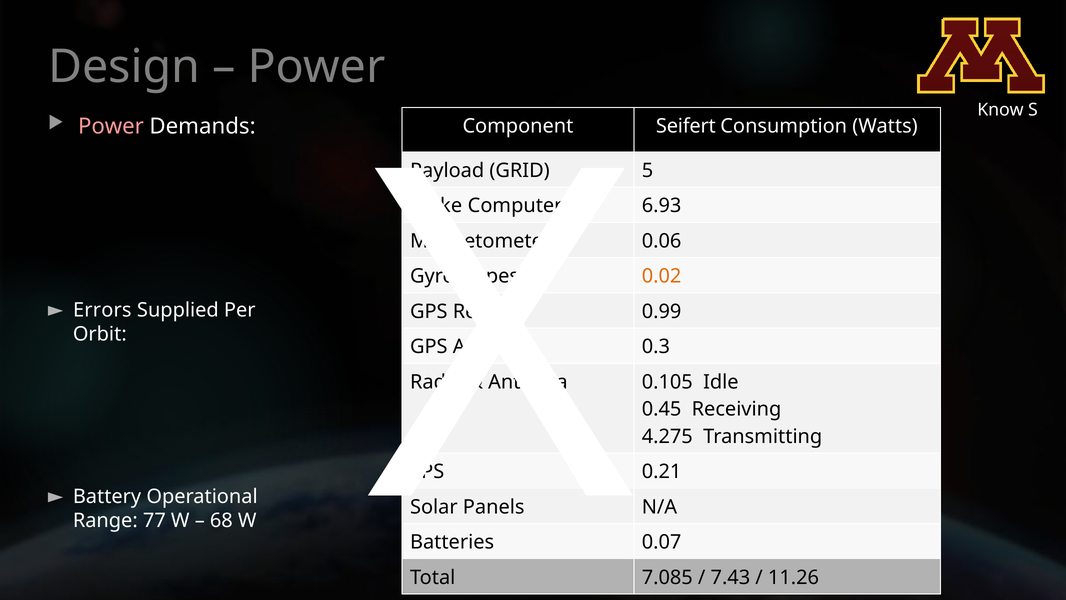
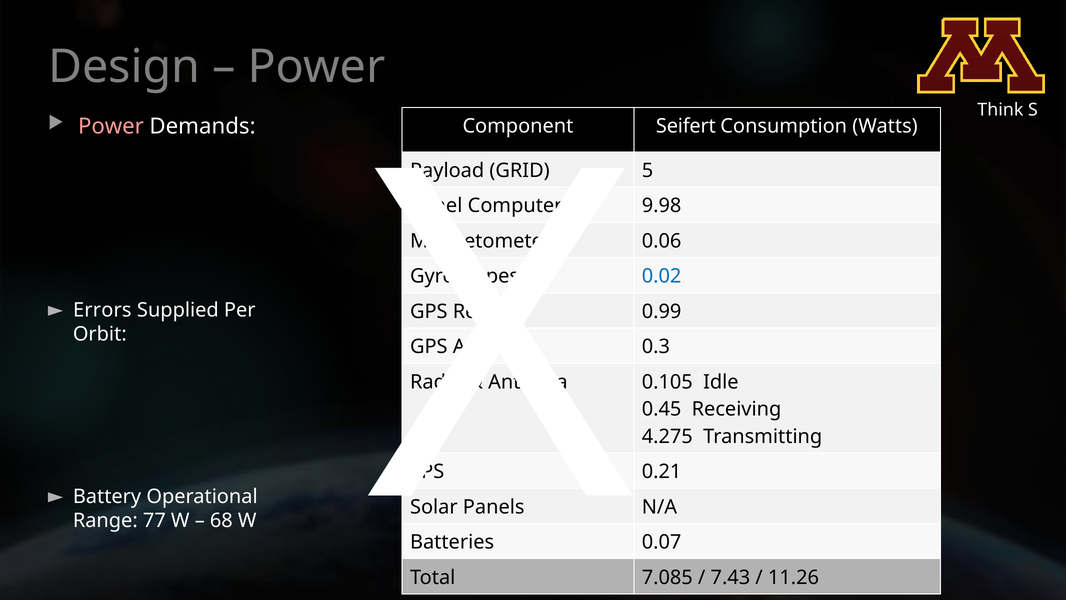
Know: Know -> Think
Make: Make -> Panel
6.93: 6.93 -> 9.98
0.02 colour: orange -> blue
